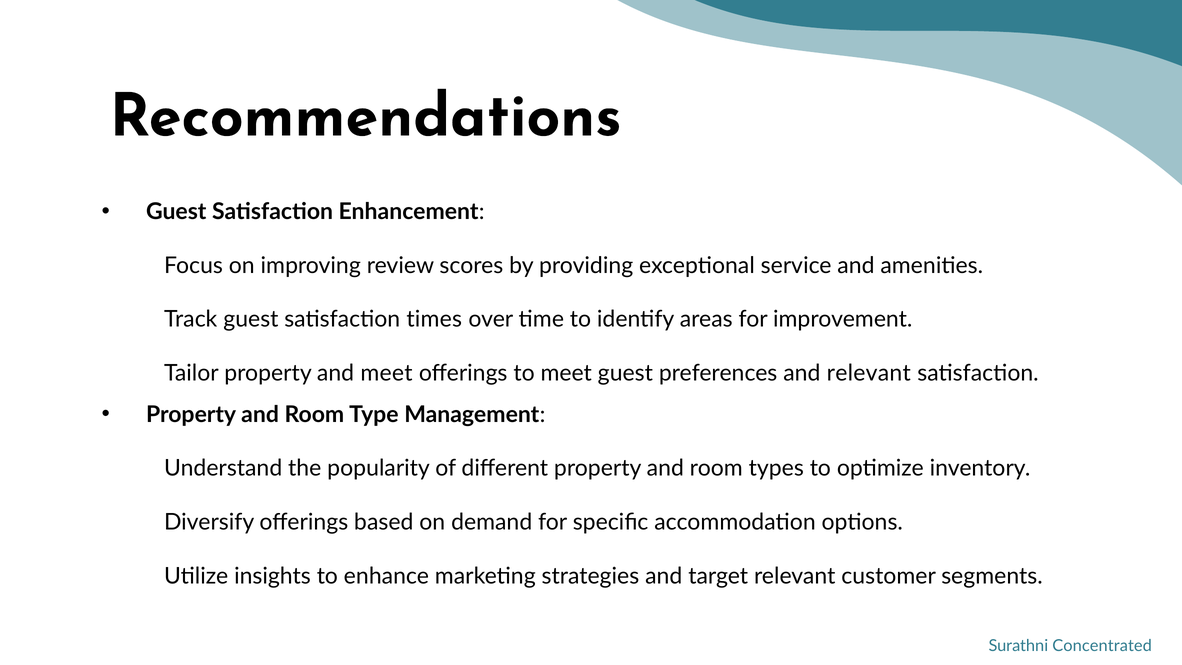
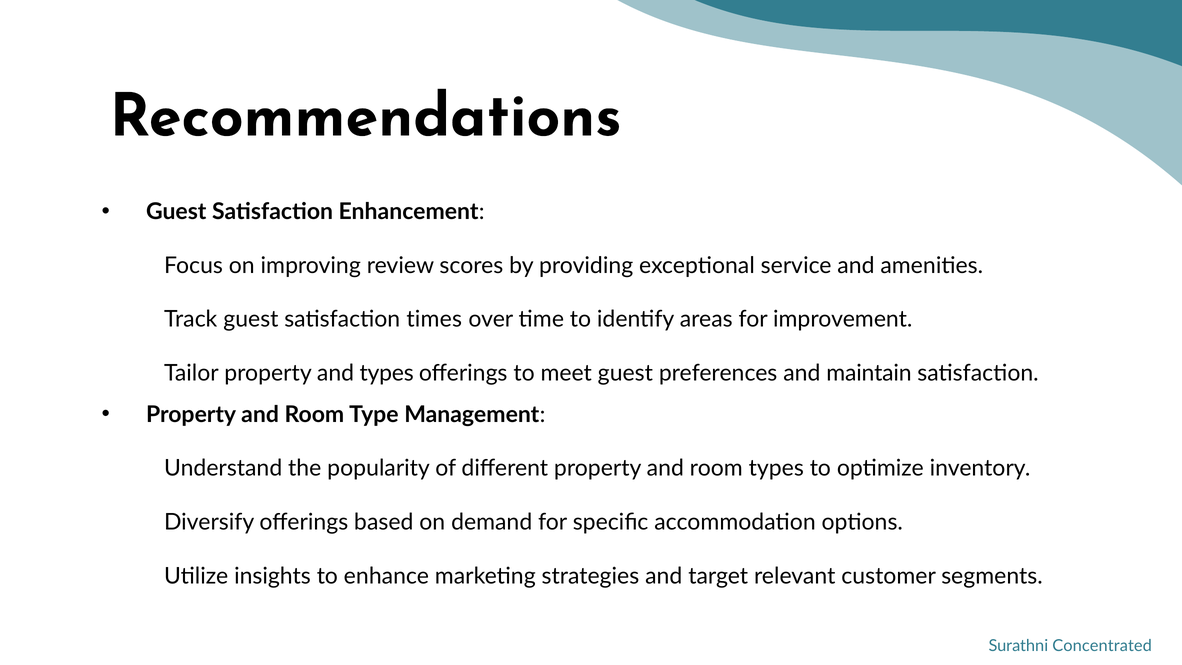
and meet: meet -> types
and relevant: relevant -> maintain
